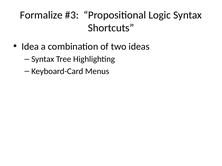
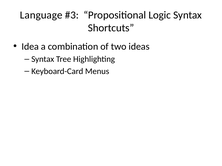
Formalize: Formalize -> Language
